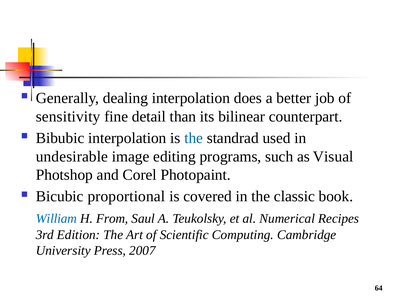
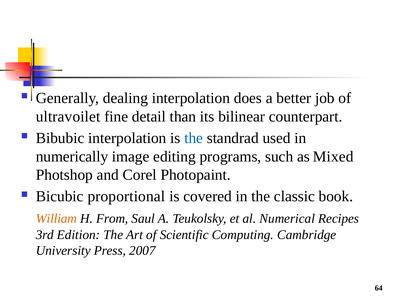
sensitivity: sensitivity -> ultravoilet
undesirable: undesirable -> numerically
Visual: Visual -> Mixed
William colour: blue -> orange
